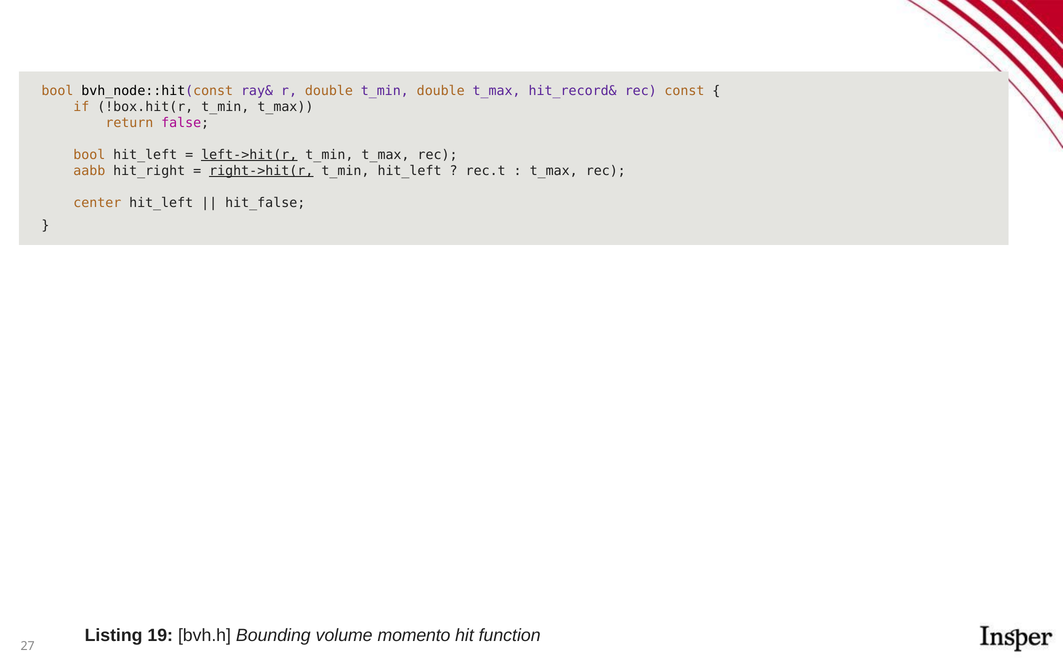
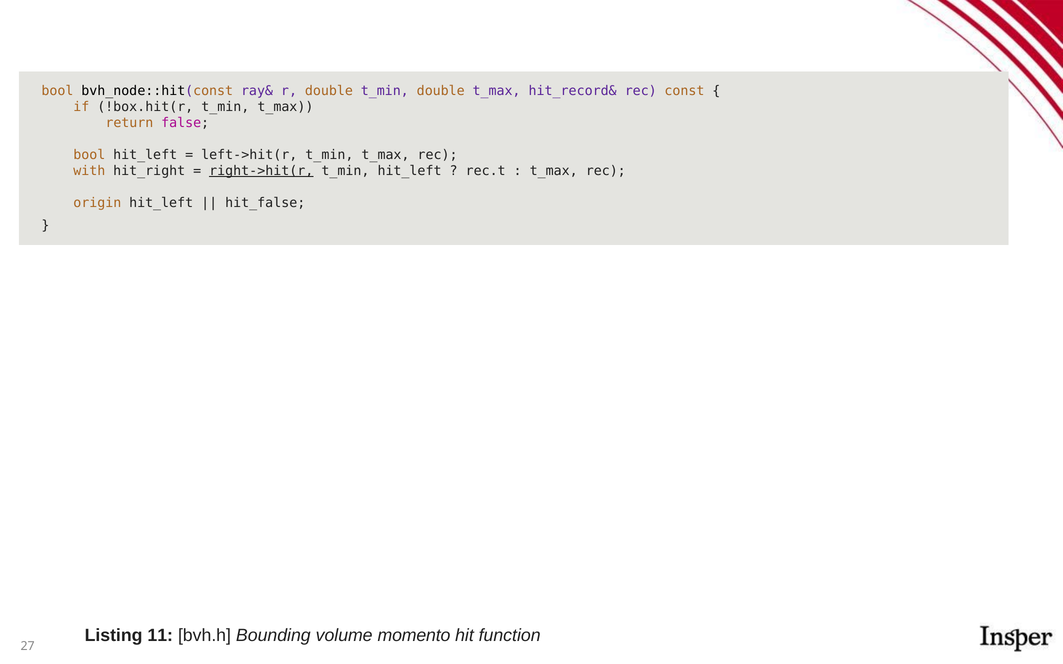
left->hit(r underline: present -> none
aabb: aabb -> with
center: center -> origin
19: 19 -> 11
